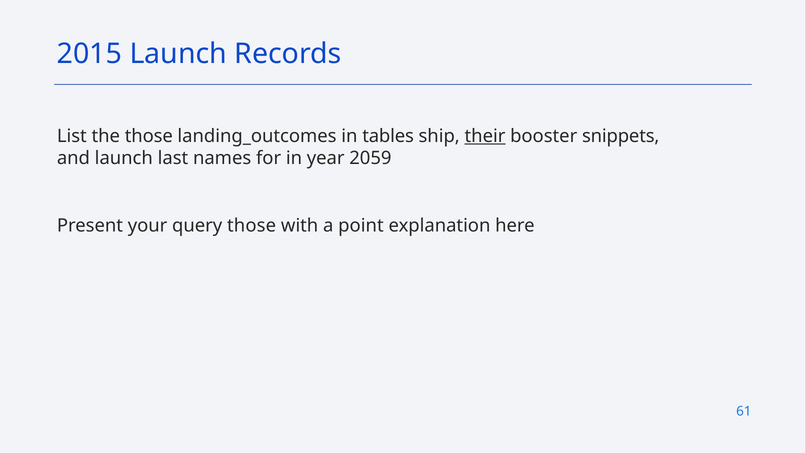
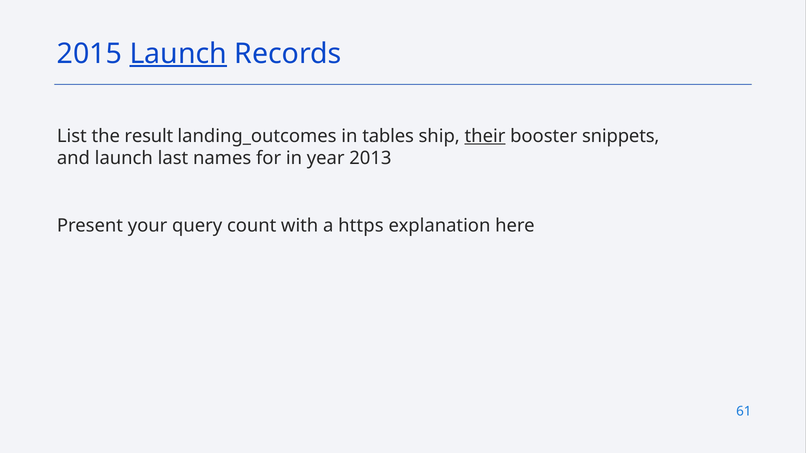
Launch at (178, 54) underline: none -> present
the those: those -> result
2059: 2059 -> 2013
query those: those -> count
point: point -> https
